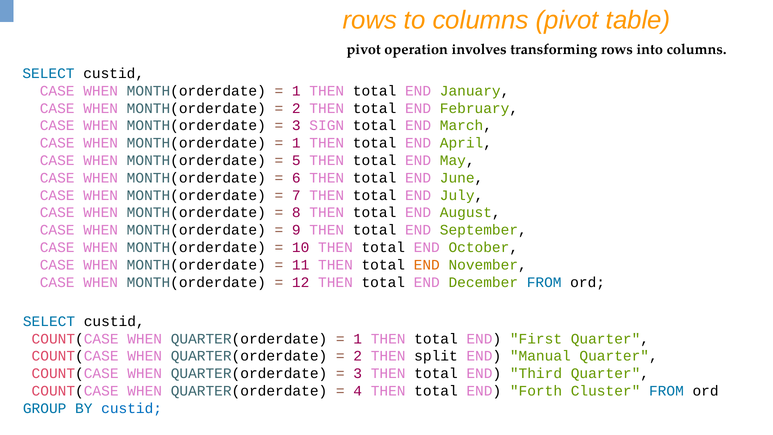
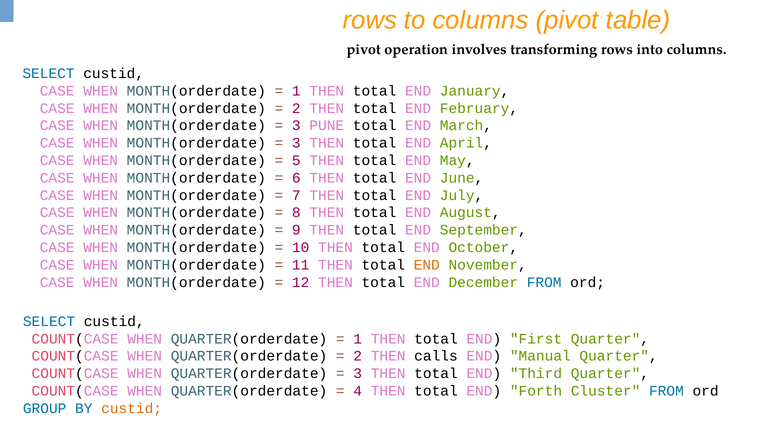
SIGN: SIGN -> PUNE
1 at (296, 143): 1 -> 3
split: split -> calls
custid at (132, 408) colour: blue -> orange
